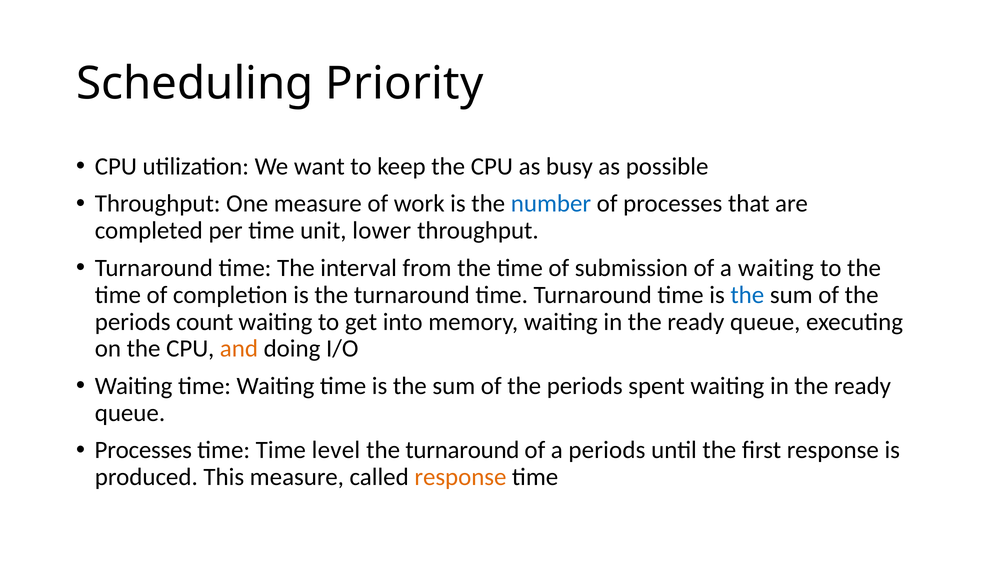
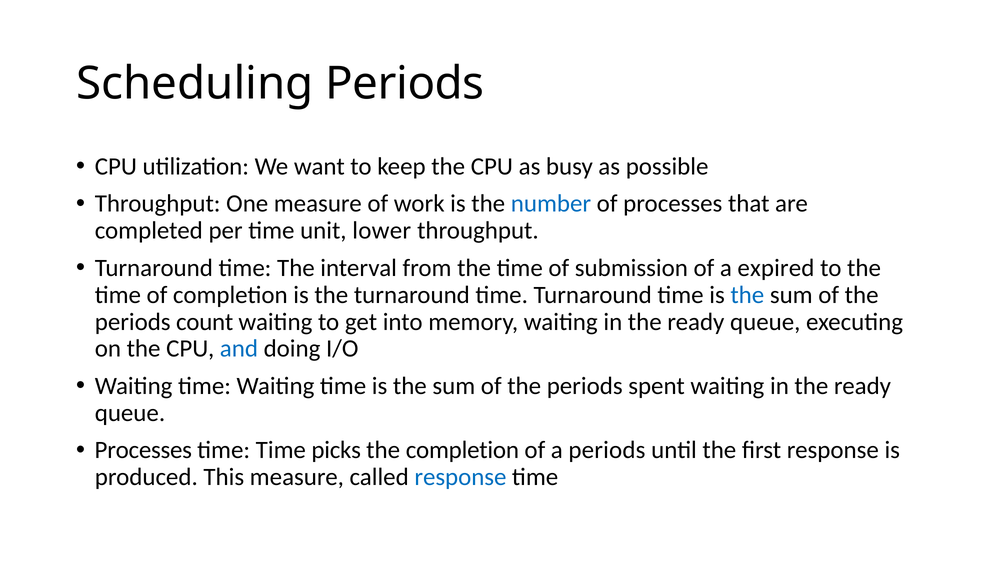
Scheduling Priority: Priority -> Periods
a waiting: waiting -> expired
and colour: orange -> blue
level: level -> picks
turnaround at (462, 451): turnaround -> completion
response at (460, 477) colour: orange -> blue
